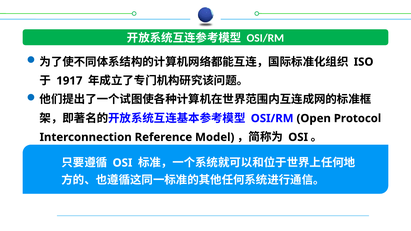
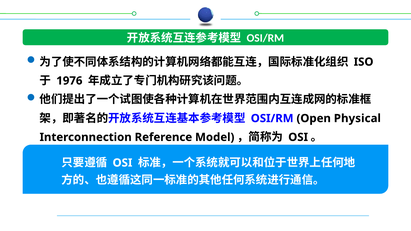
1917: 1917 -> 1976
Protocol: Protocol -> Physical
